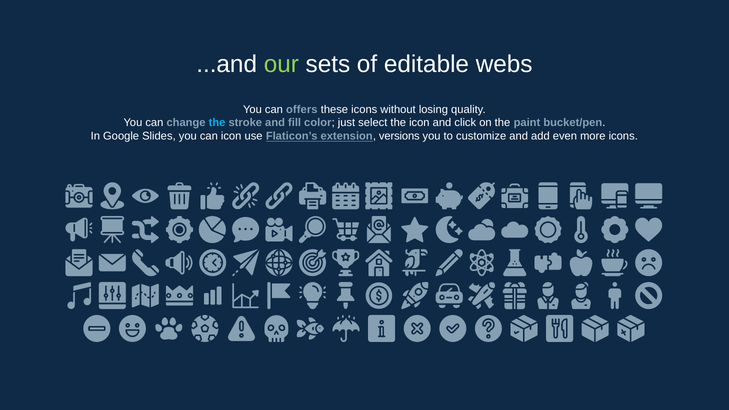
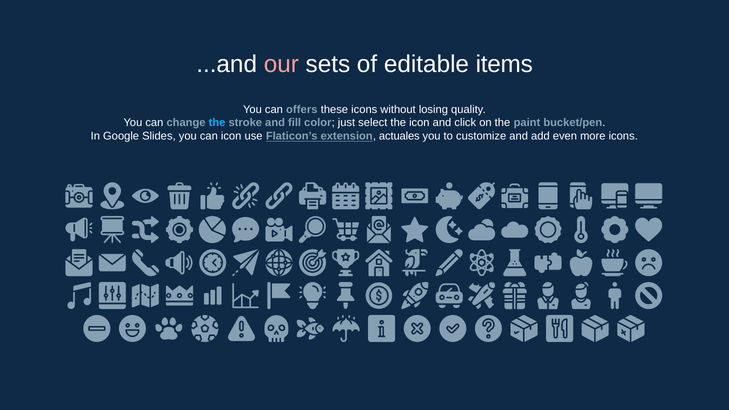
our colour: light green -> pink
webs: webs -> items
versions: versions -> actuales
